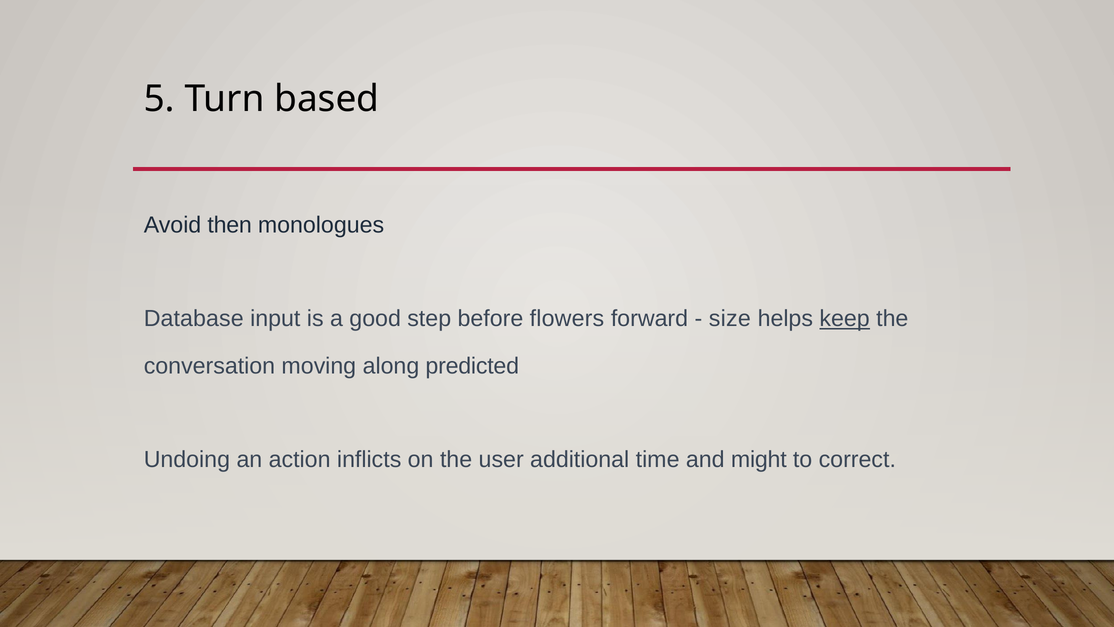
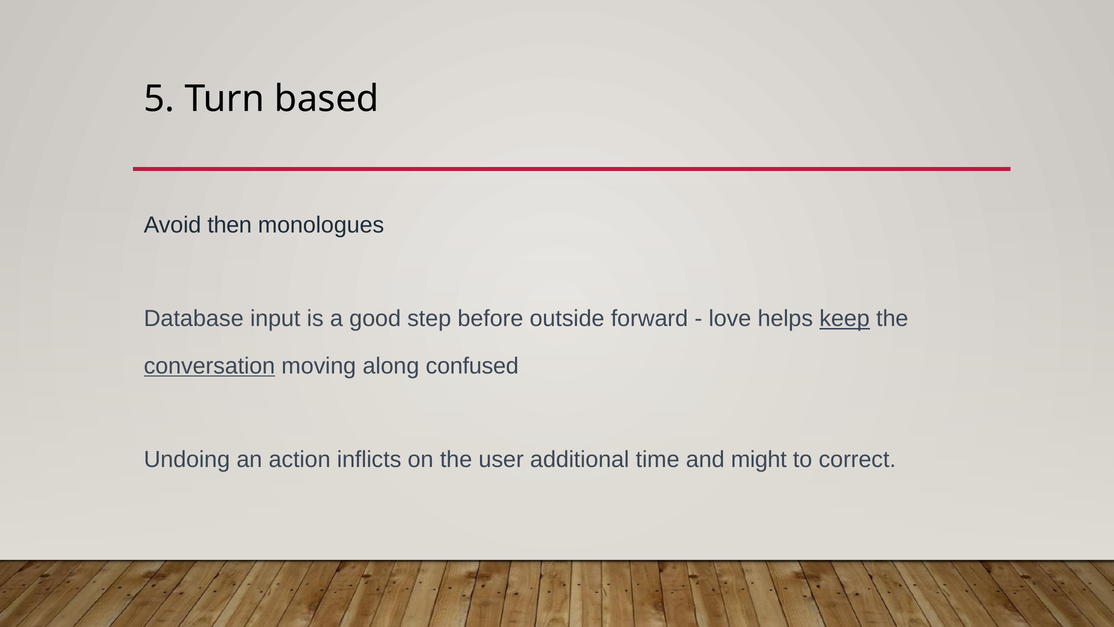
flowers: flowers -> outside
size: size -> love
conversation underline: none -> present
predicted: predicted -> confused
